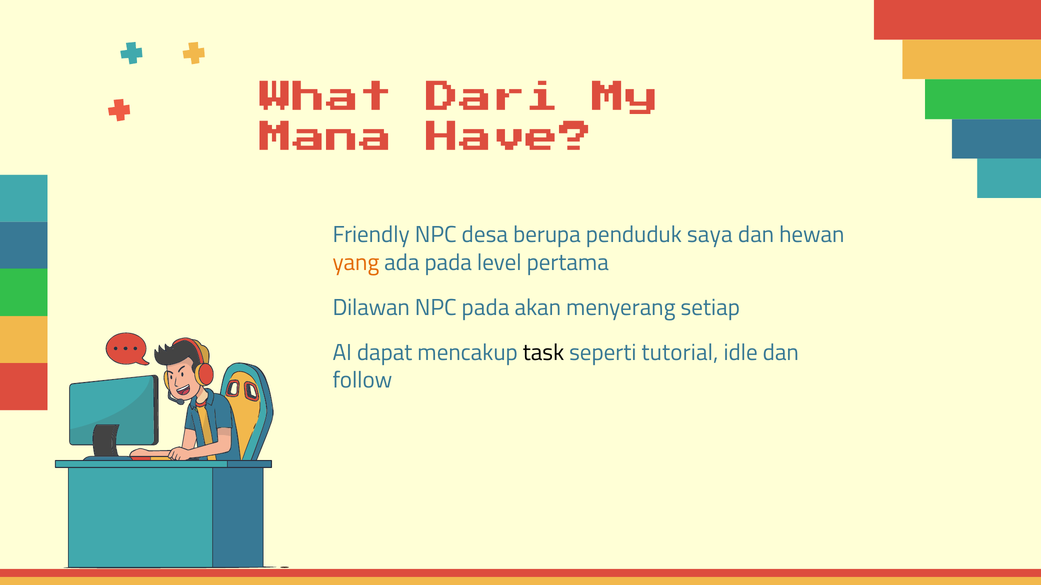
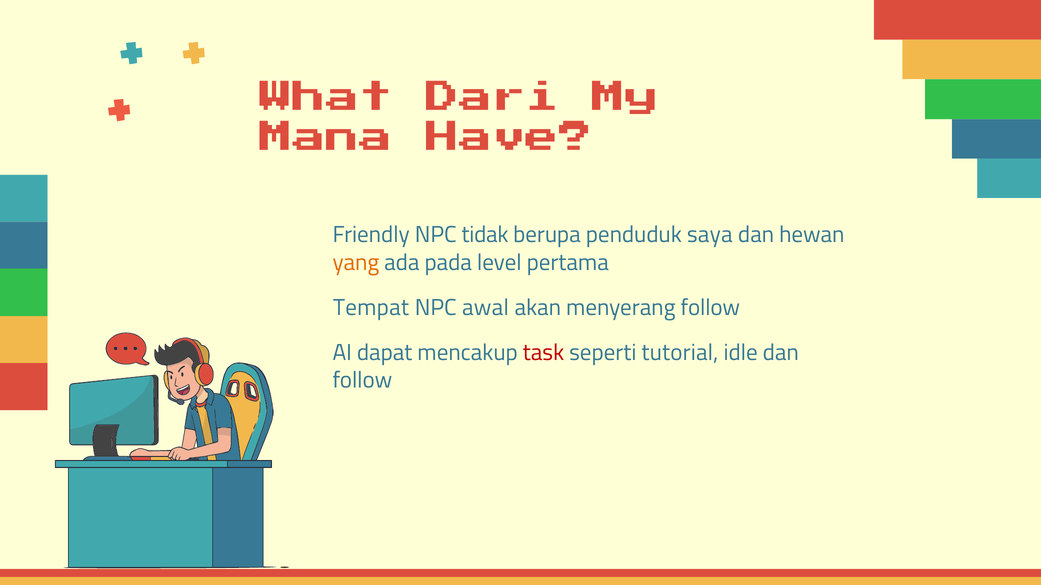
desa: desa -> tidak
Dilawan: Dilawan -> Tempat
NPC pada: pada -> awal
menyerang setiap: setiap -> follow
task colour: black -> red
